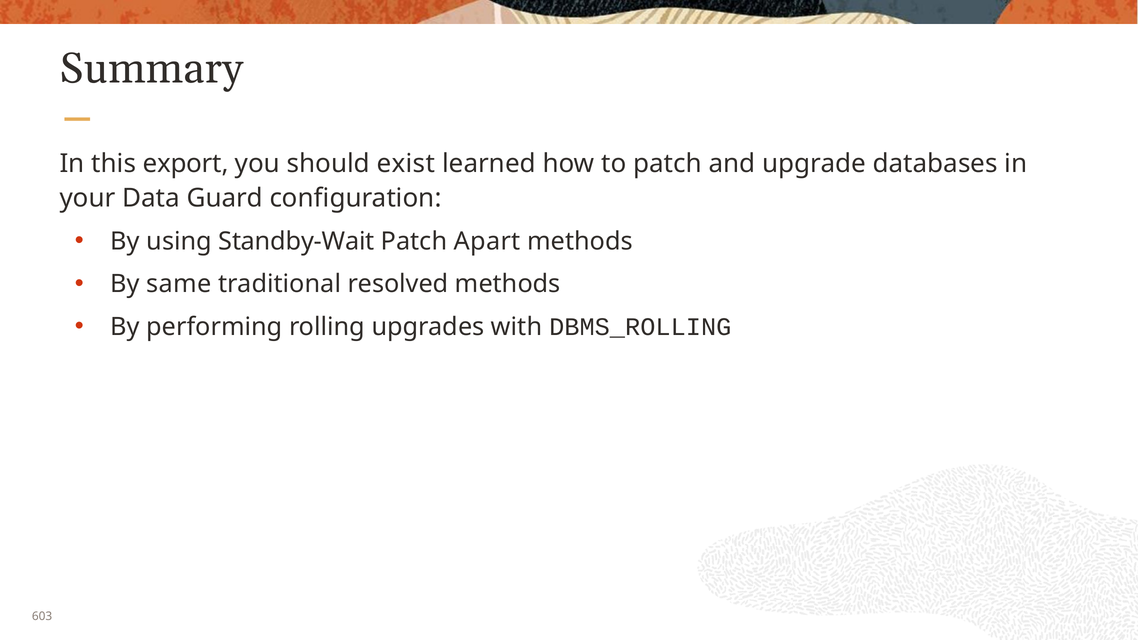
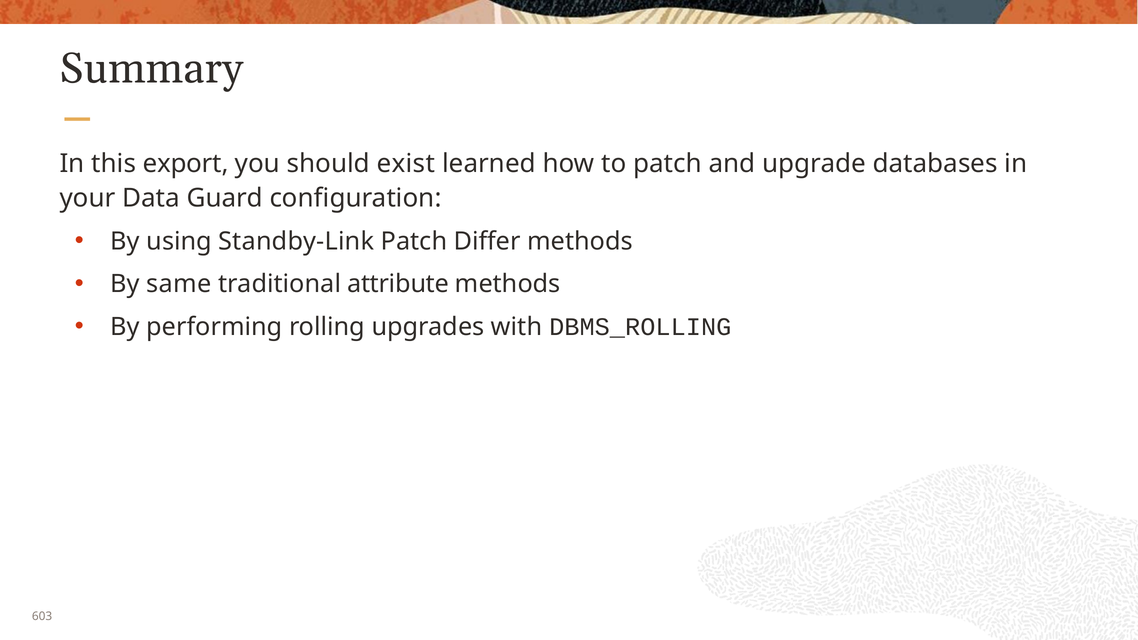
Standby-Wait: Standby-Wait -> Standby-Link
Apart: Apart -> Differ
resolved: resolved -> attribute
